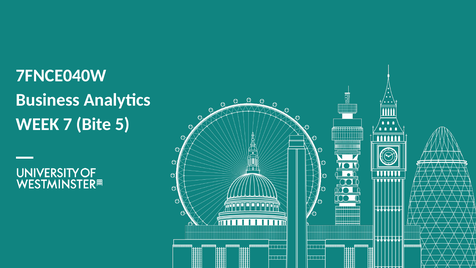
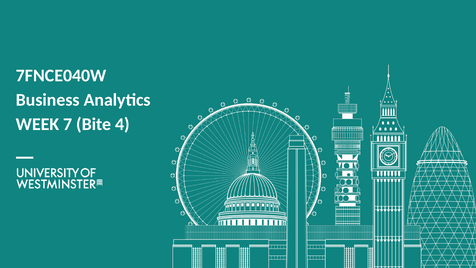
5: 5 -> 4
